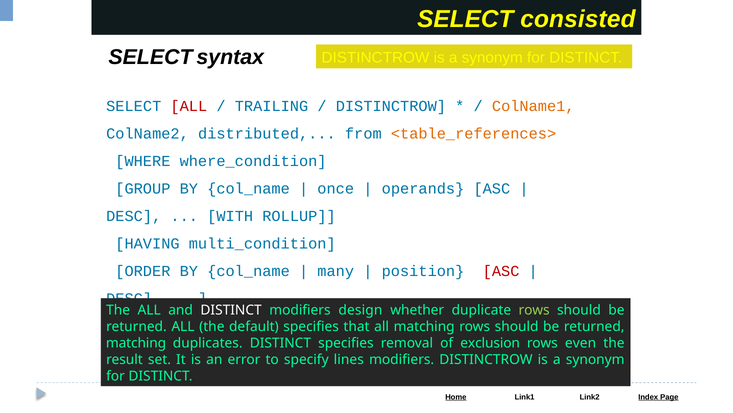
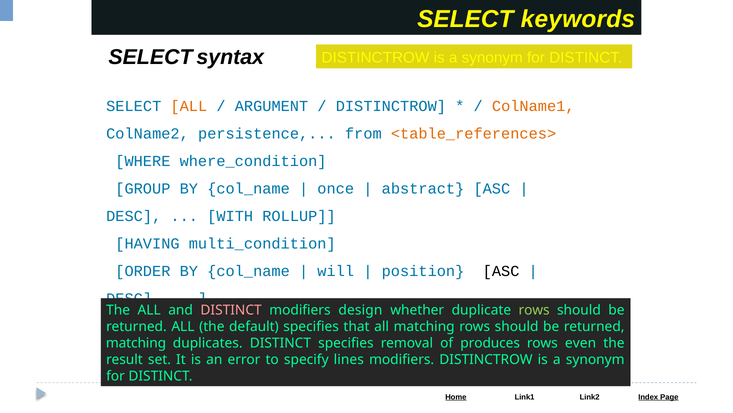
consisted: consisted -> keywords
ALL at (189, 106) colour: red -> orange
TRAILING: TRAILING -> ARGUMENT
distributed: distributed -> persistence
operands: operands -> abstract
many: many -> will
ASC at (501, 271) colour: red -> black
DISTINCT at (231, 310) colour: white -> pink
exclusion: exclusion -> produces
